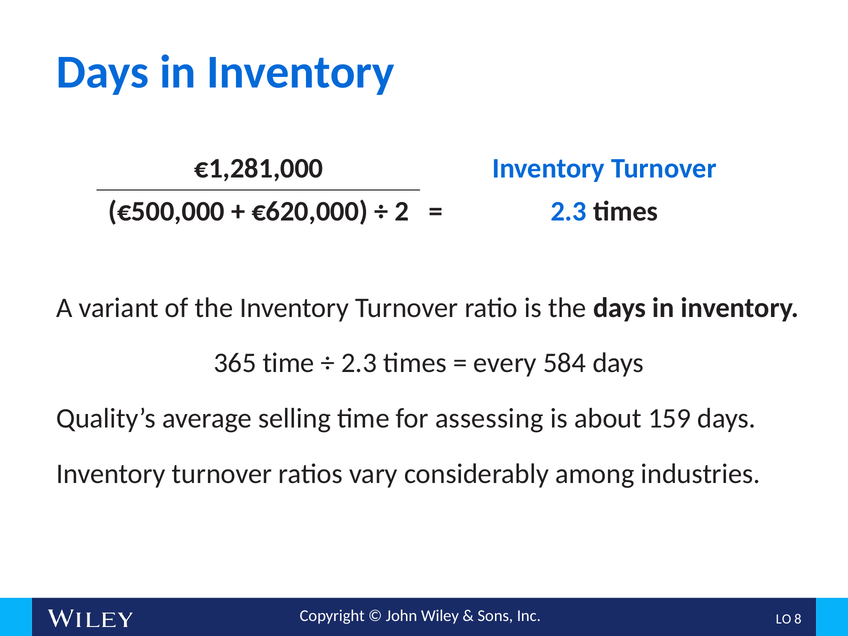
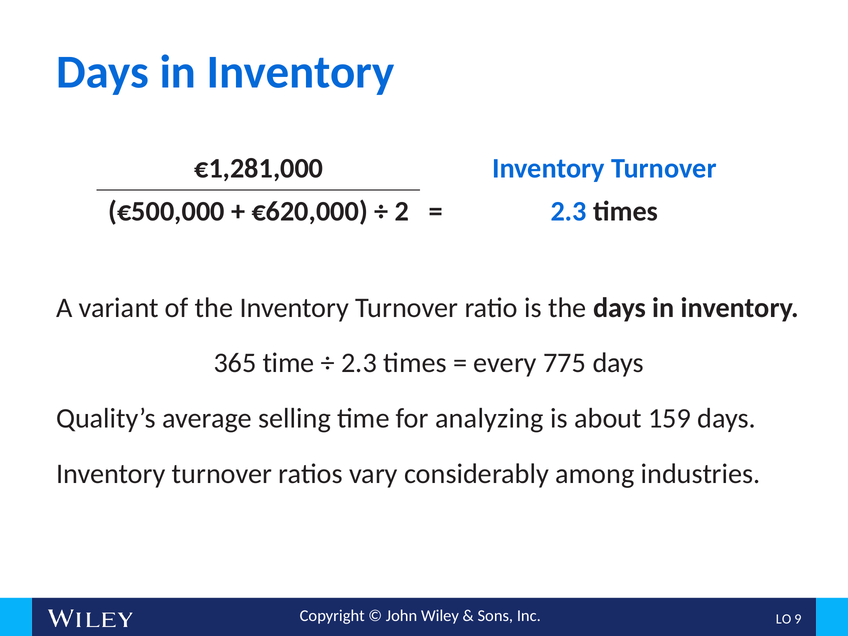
584: 584 -> 775
assessing: assessing -> analyzing
8: 8 -> 9
